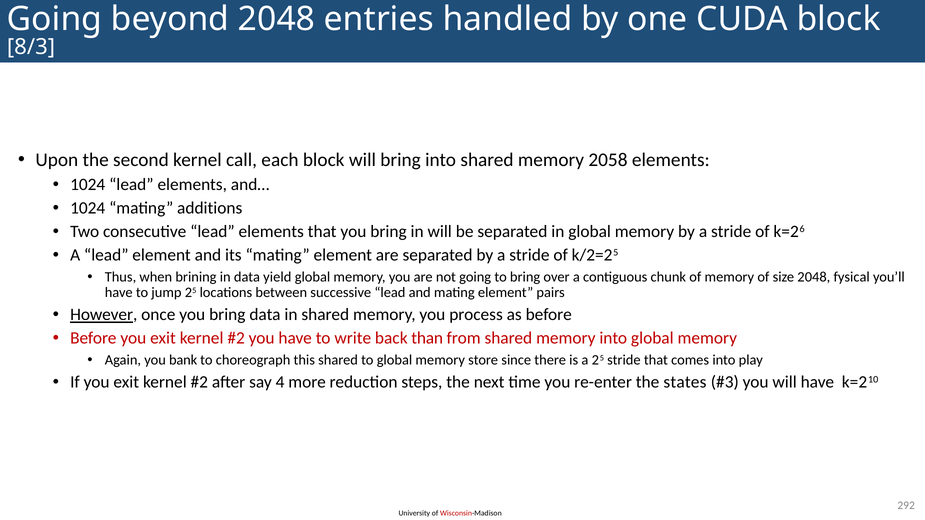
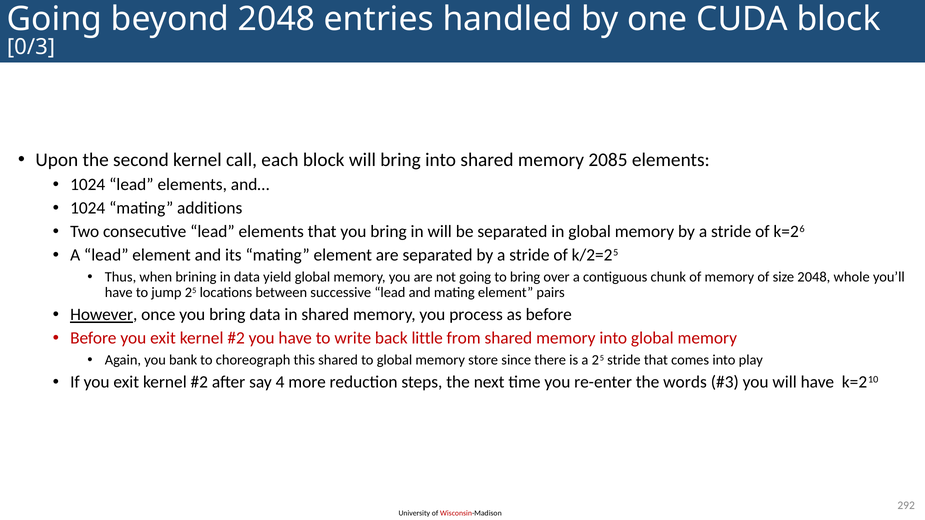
8/3: 8/3 -> 0/3
2058: 2058 -> 2085
fysical: fysical -> whole
than: than -> little
states: states -> words
